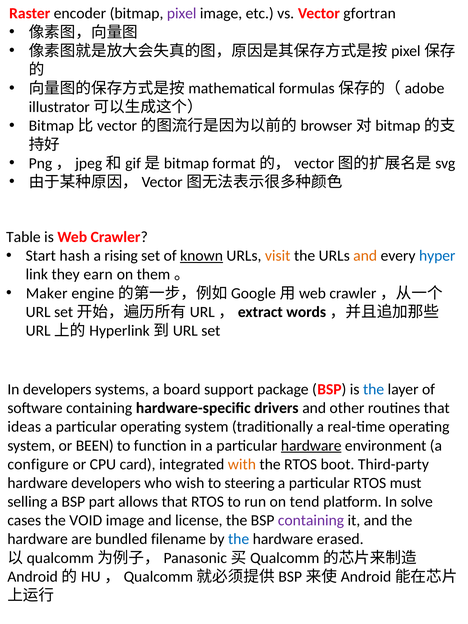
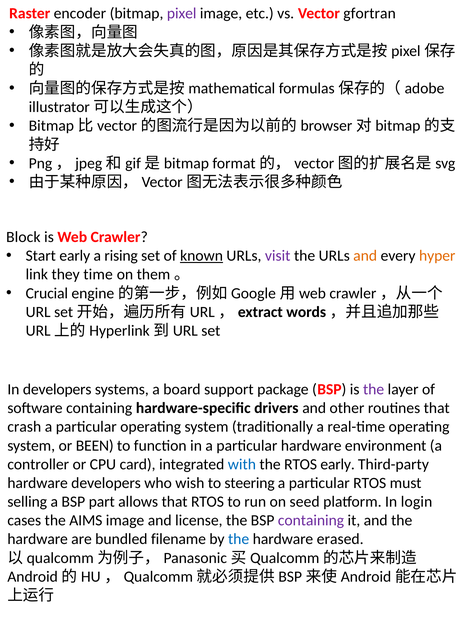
Table: Table -> Block
Start hash: hash -> early
visit colour: orange -> purple
hyper colour: blue -> orange
earn: earn -> time
Maker: Maker -> Crucial
the at (374, 389) colour: blue -> purple
ideas: ideas -> crash
hardware at (311, 446) underline: present -> none
configure: configure -> controller
with colour: orange -> blue
RTOS boot: boot -> early
tend: tend -> seed
solve: solve -> login
VOID: VOID -> AIMS
